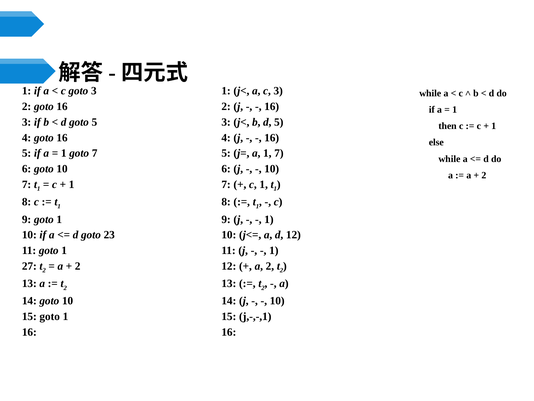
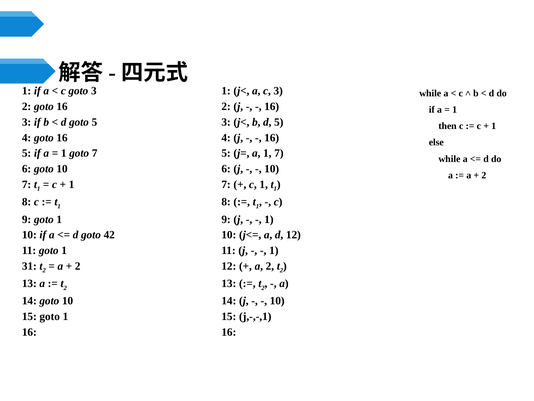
23: 23 -> 42
27: 27 -> 31
